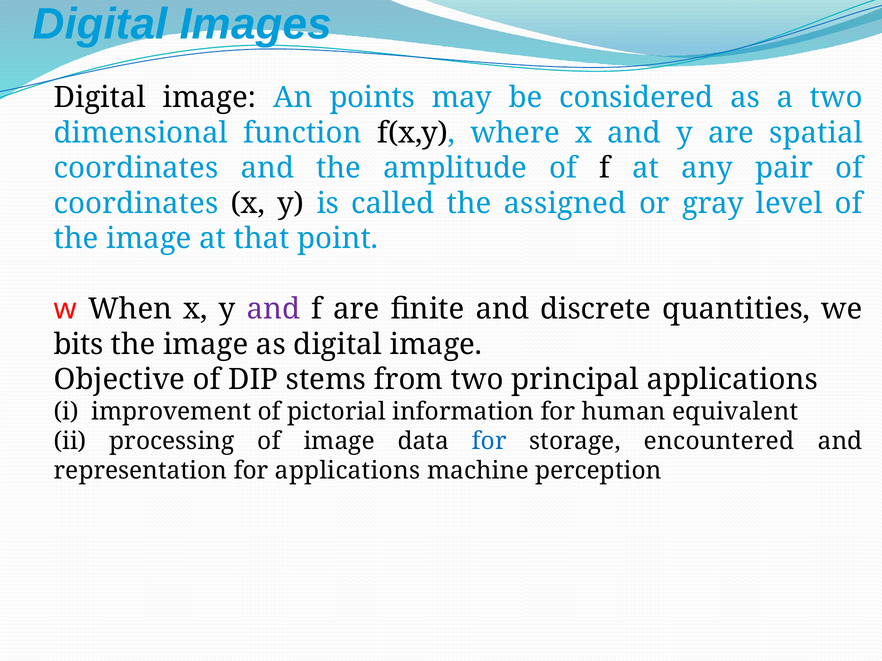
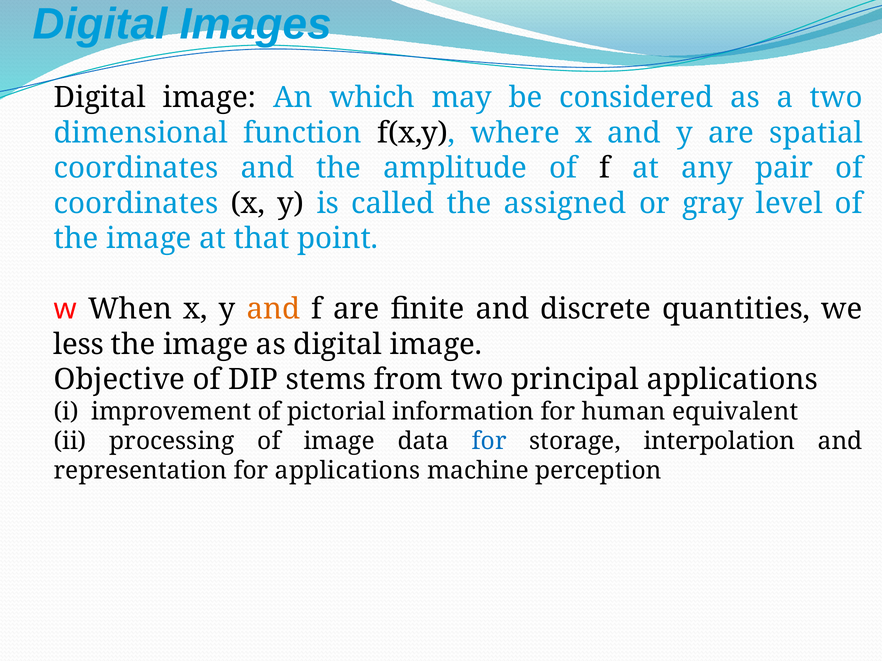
points: points -> which
and at (273, 310) colour: purple -> orange
bits: bits -> less
encountered: encountered -> interpolation
